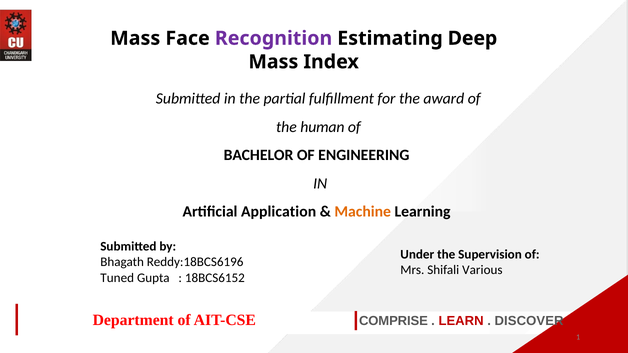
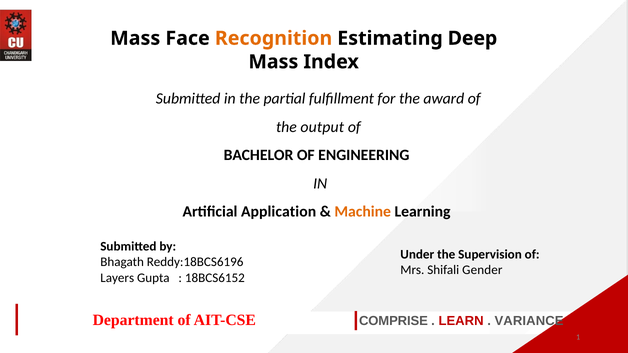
Recognition colour: purple -> orange
human: human -> output
Various: Various -> Gender
Tuned: Tuned -> Layers
DISCOVER: DISCOVER -> VARIANCE
